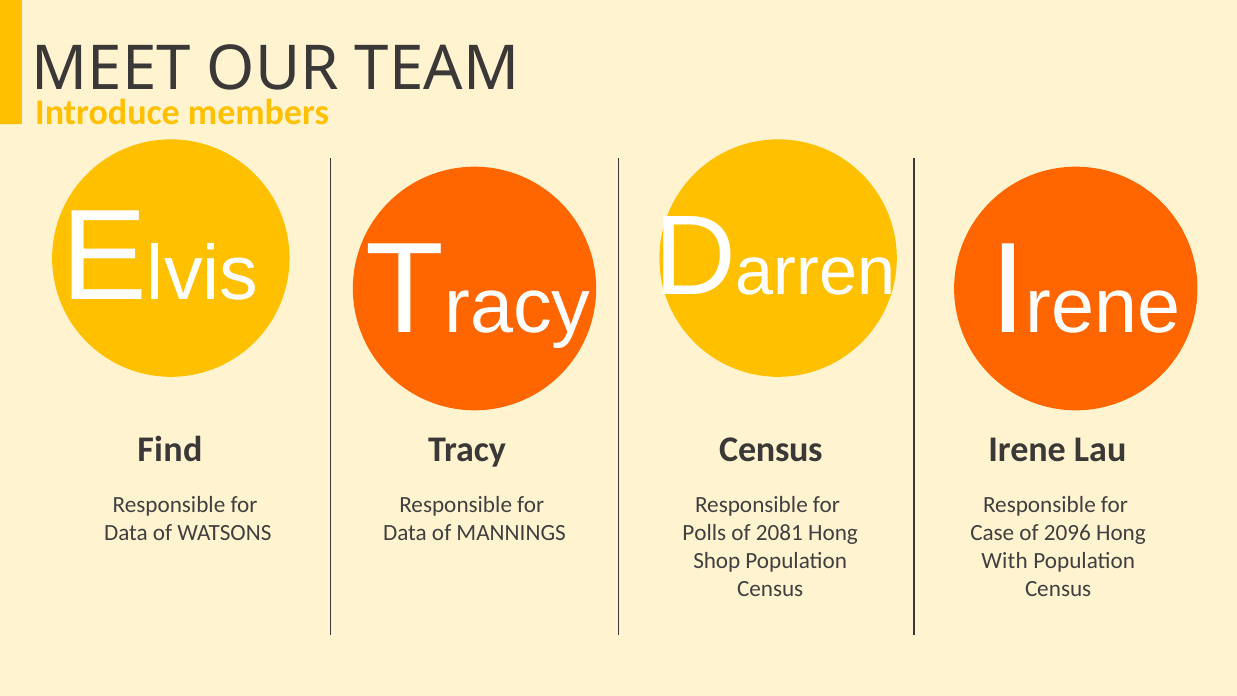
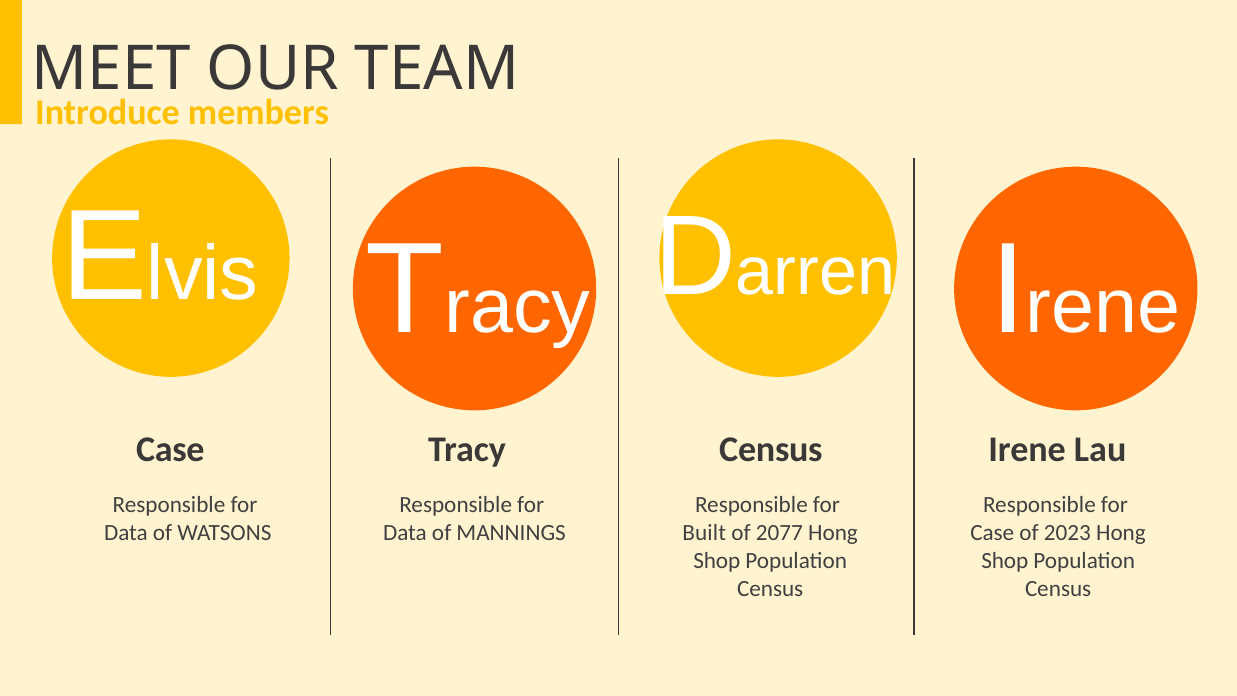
Find at (170, 450): Find -> Case
Polls: Polls -> Built
2081: 2081 -> 2077
2096: 2096 -> 2023
With at (1005, 560): With -> Shop
